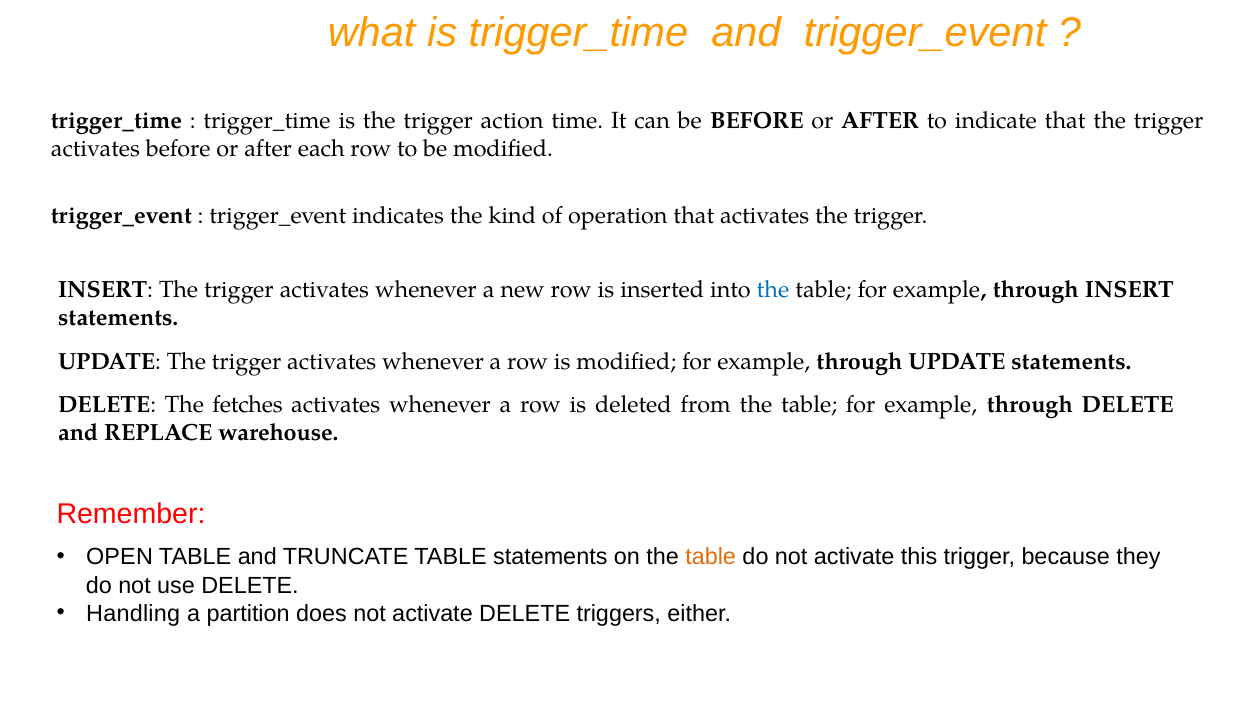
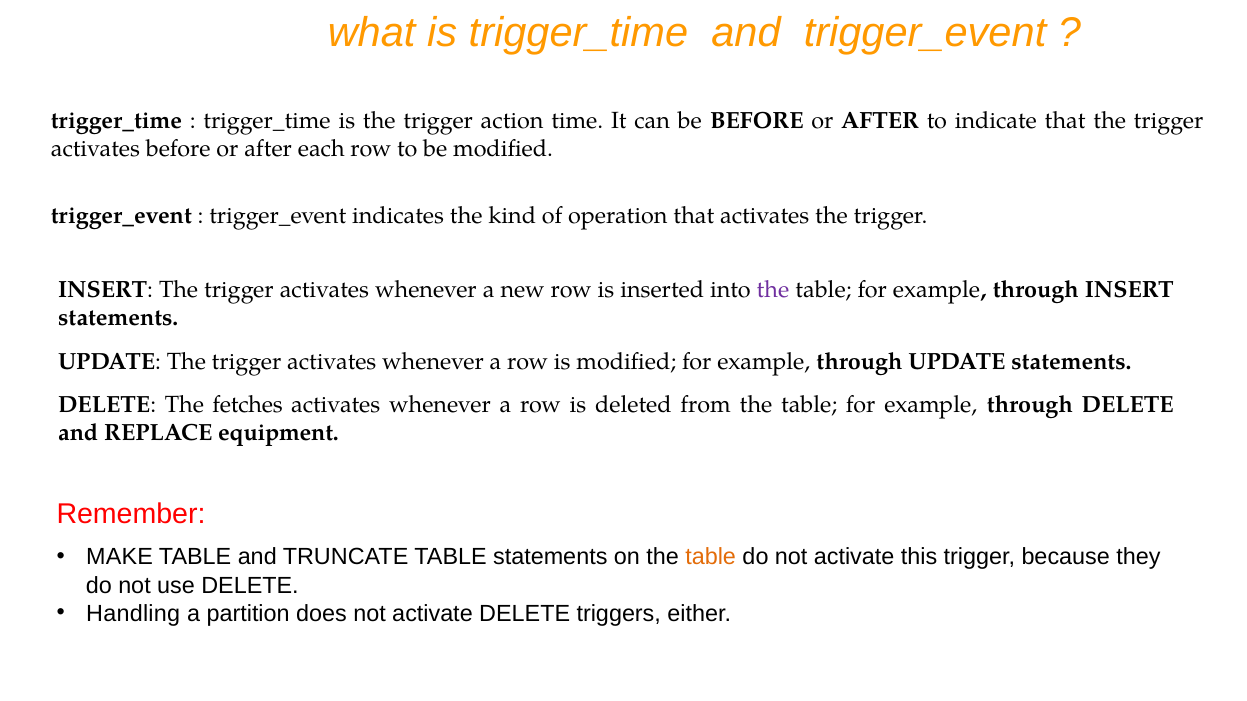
the at (773, 290) colour: blue -> purple
warehouse: warehouse -> equipment
OPEN: OPEN -> MAKE
